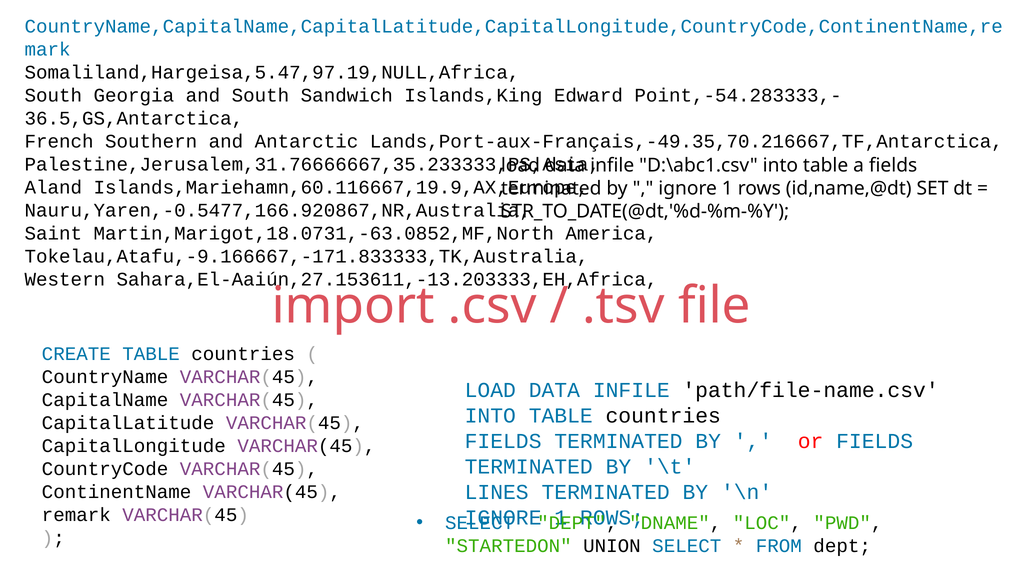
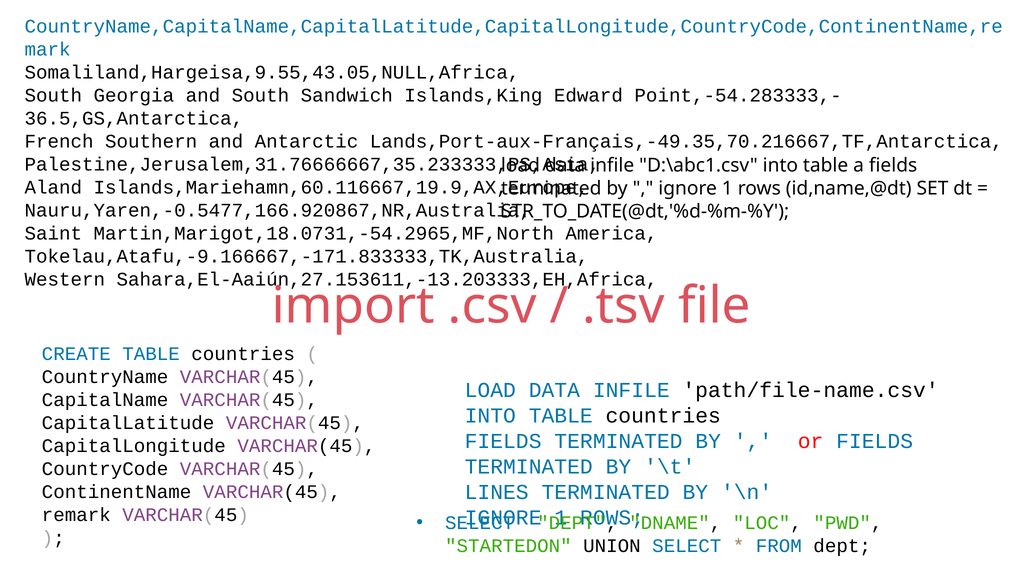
Somaliland,Hargeisa,5.47,97.19,NULL,Africa: Somaliland,Hargeisa,5.47,97.19,NULL,Africa -> Somaliland,Hargeisa,9.55,43.05,NULL,Africa
Martin,Marigot,18.0731,-63.0852,MF,North: Martin,Marigot,18.0731,-63.0852,MF,North -> Martin,Marigot,18.0731,-54.2965,MF,North
